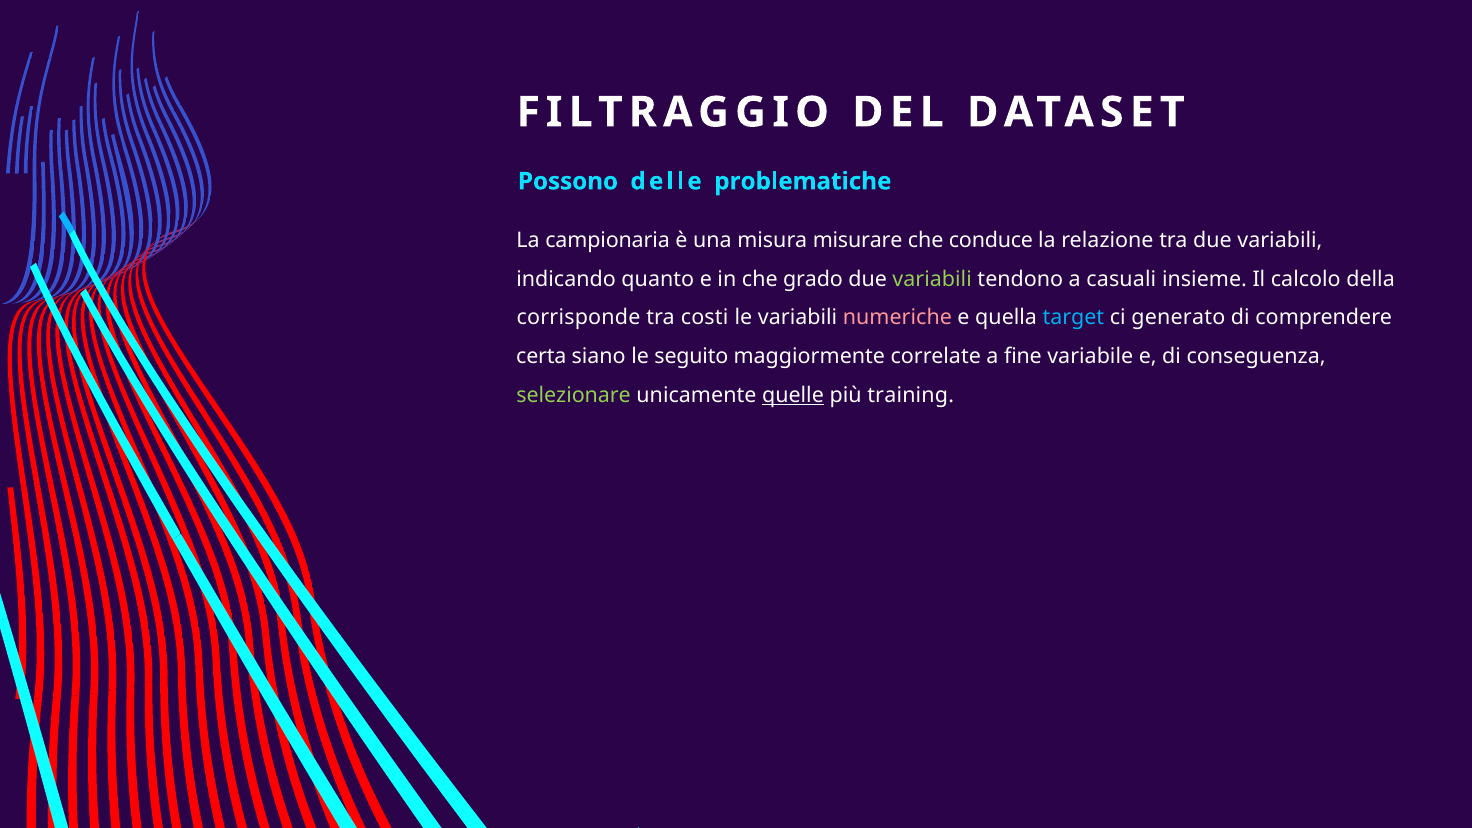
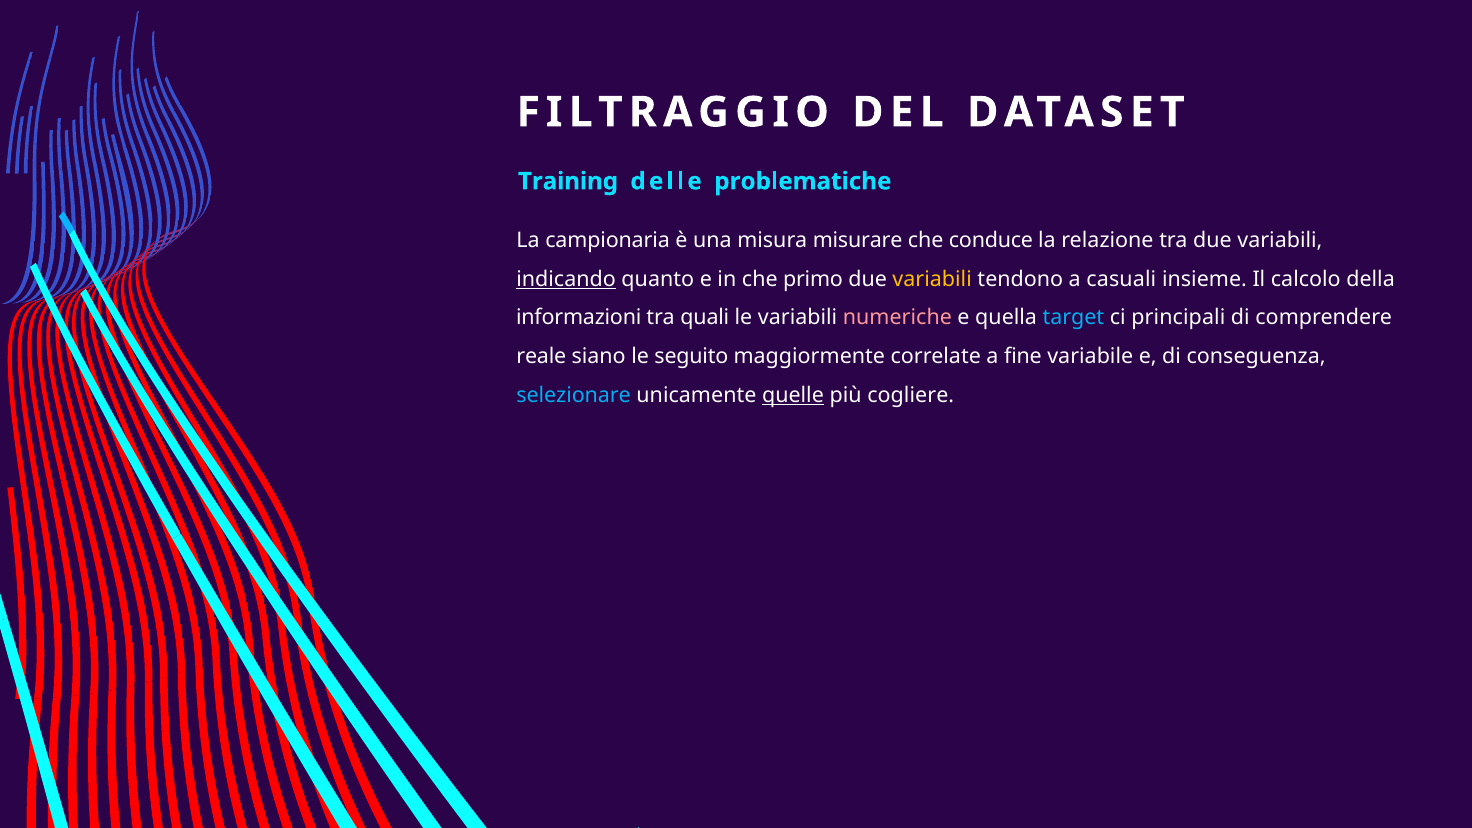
Possono: Possono -> Training
indicando underline: none -> present
grado: grado -> primo
variabili at (932, 279) colour: light green -> yellow
corrisponde: corrisponde -> informazioni
costi: costi -> quali
generato: generato -> principali
certa: certa -> reale
selezionare colour: light green -> light blue
training: training -> cogliere
